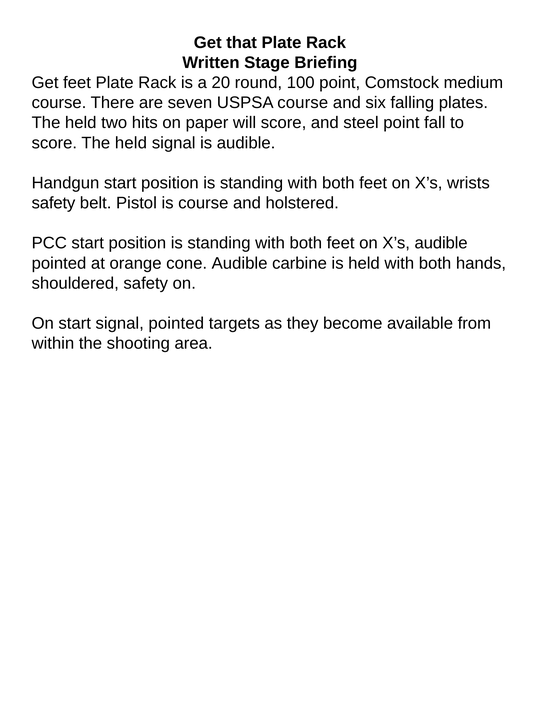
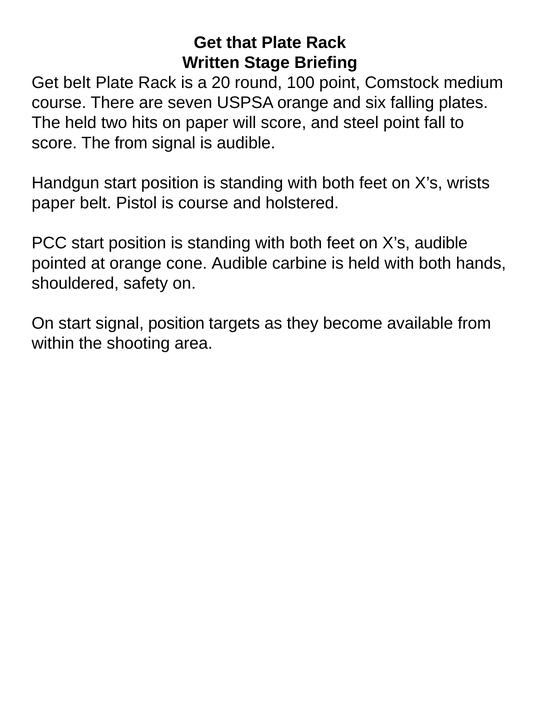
Get feet: feet -> belt
USPSA course: course -> orange
score The held: held -> from
safety at (53, 203): safety -> paper
signal pointed: pointed -> position
